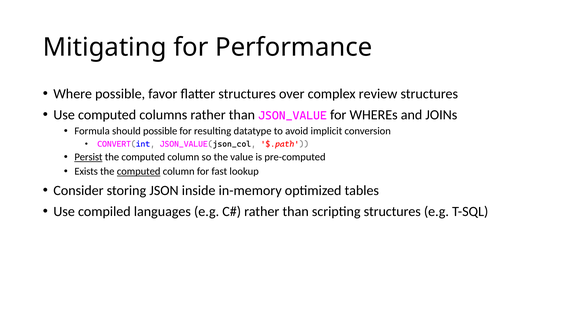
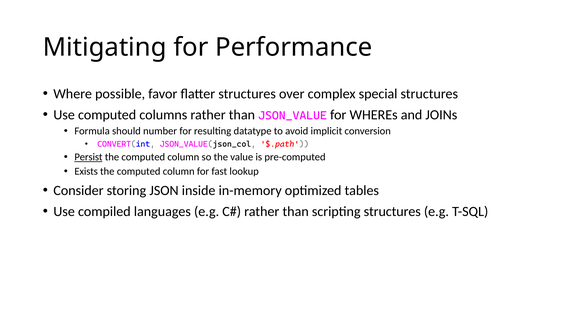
review: review -> special
should possible: possible -> number
computed at (139, 171) underline: present -> none
